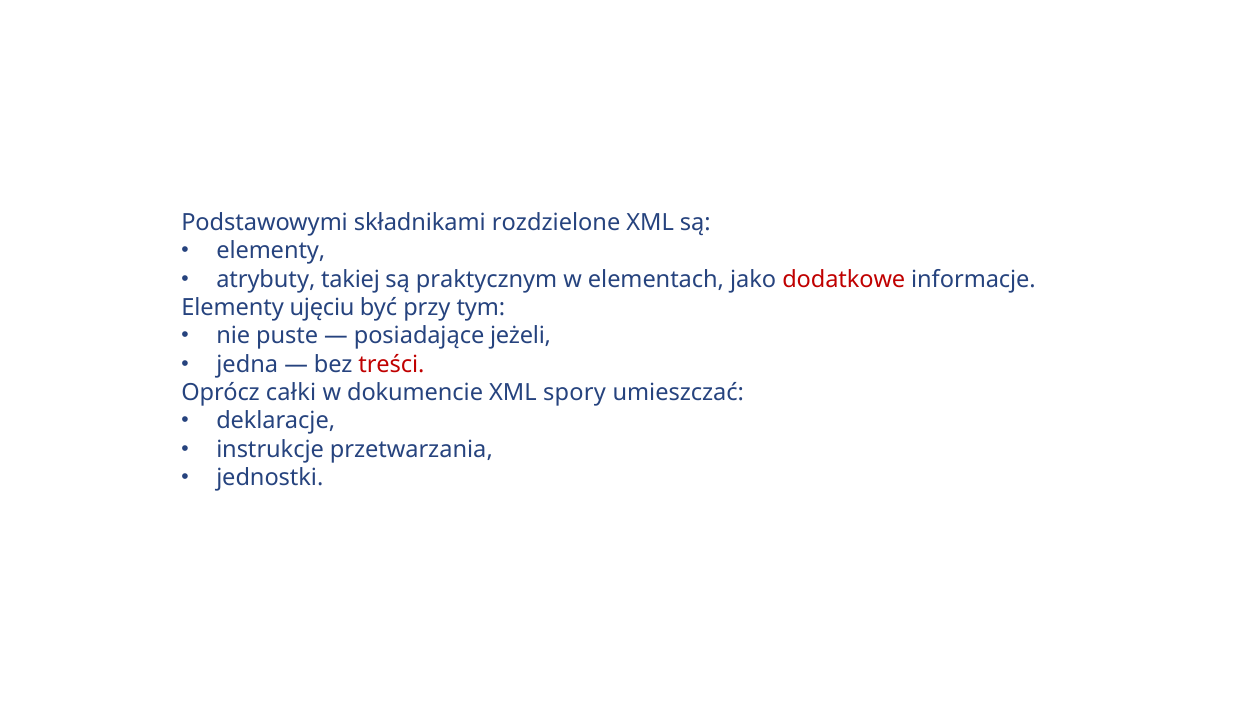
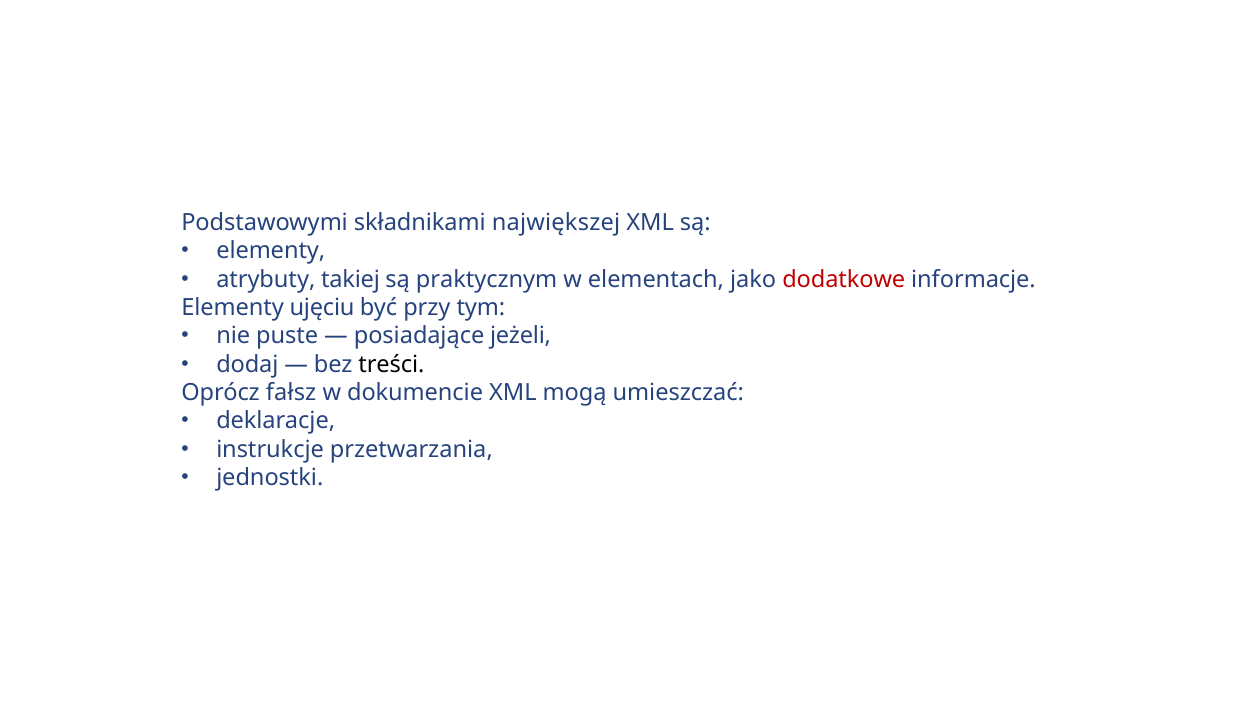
rozdzielone: rozdzielone -> największej
jedna: jedna -> dodaj
treści colour: red -> black
całki: całki -> fałsz
spory: spory -> mogą
